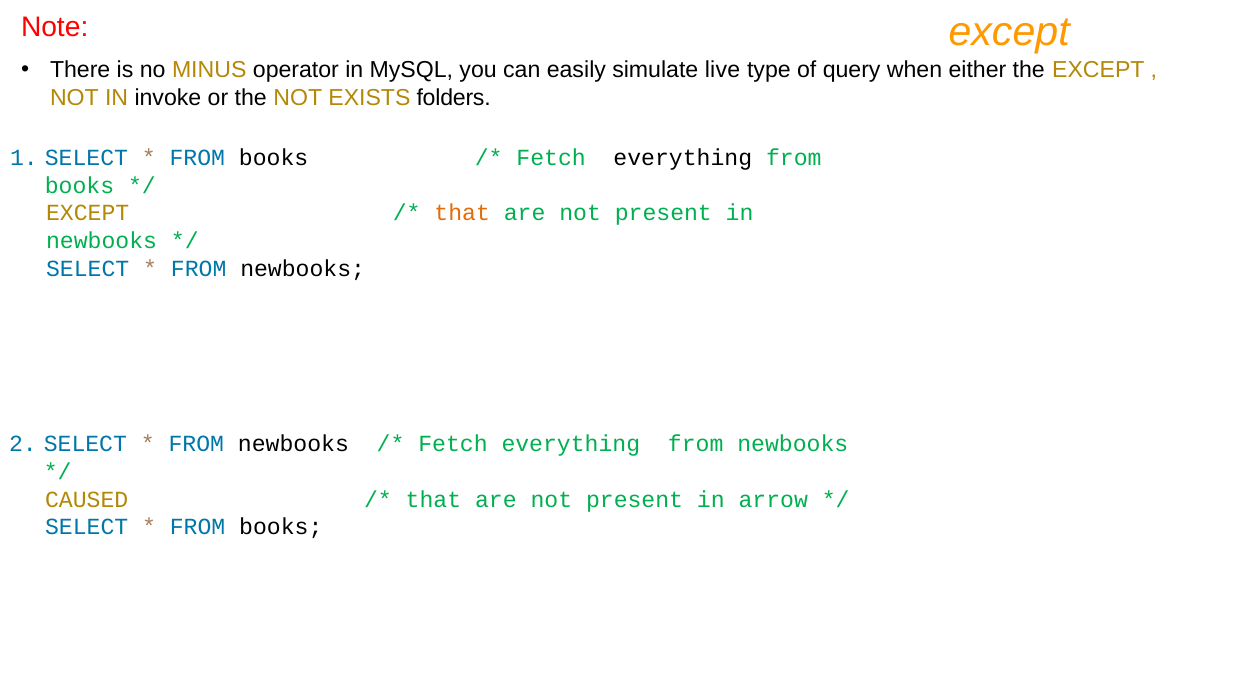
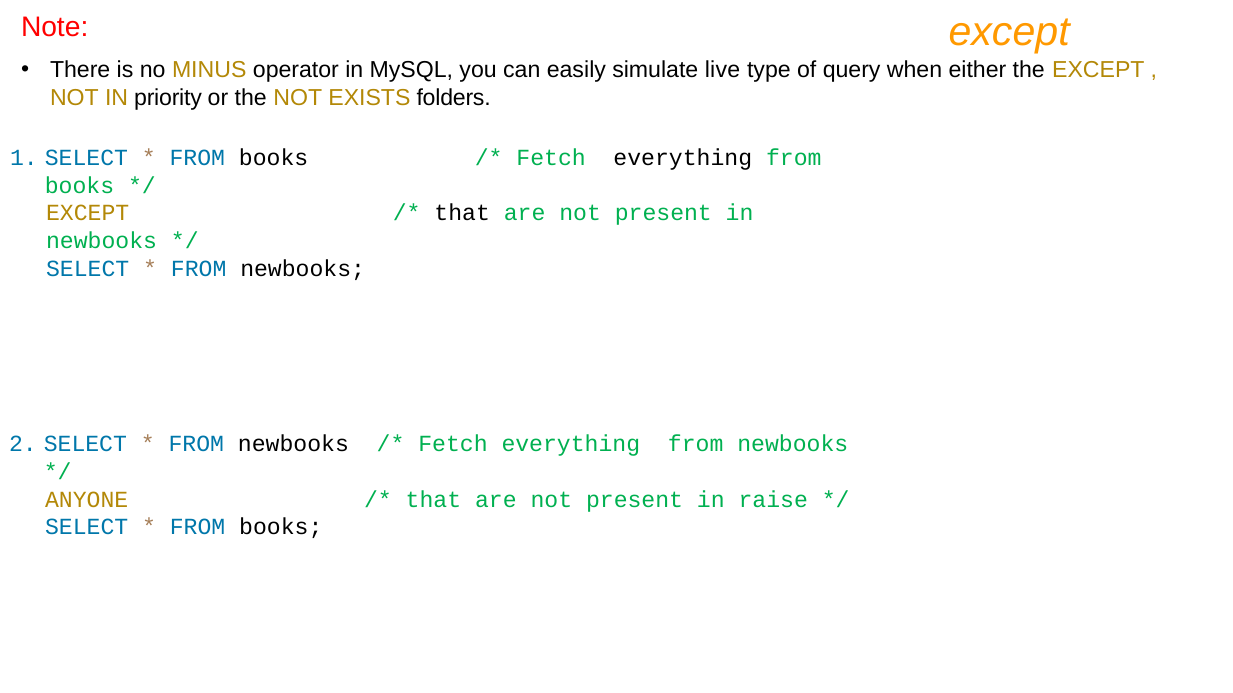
invoke: invoke -> priority
that at (462, 213) colour: orange -> black
CAUSED: CAUSED -> ANYONE
arrow: arrow -> raise
